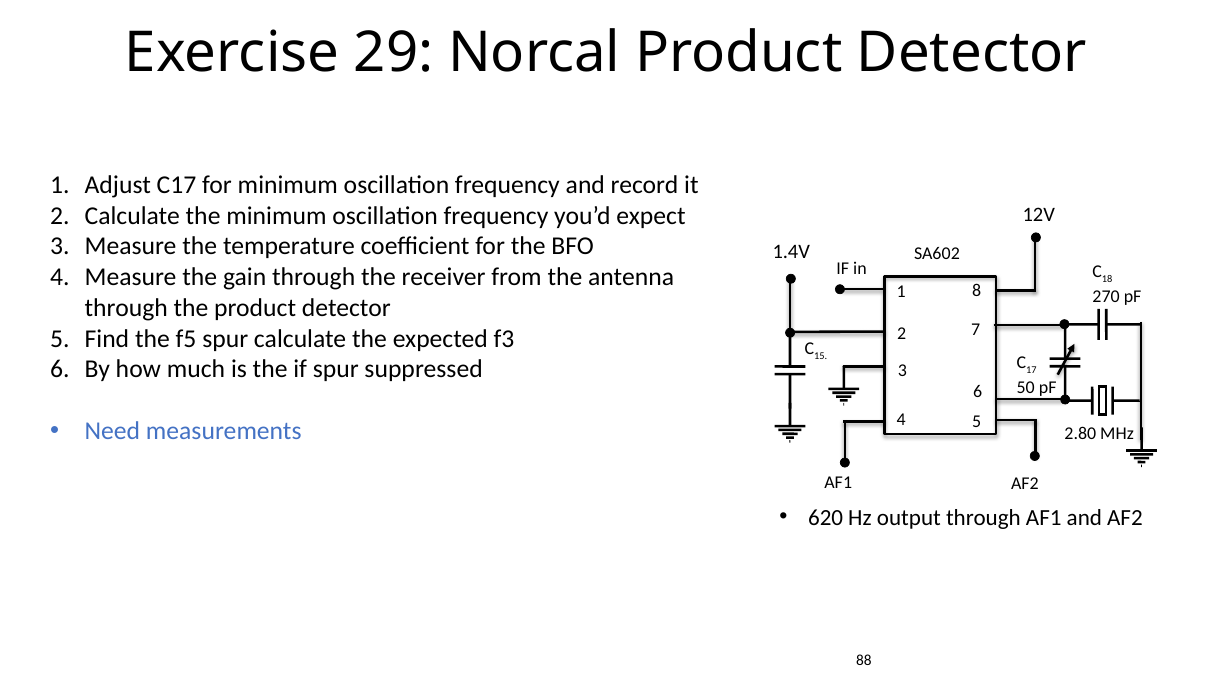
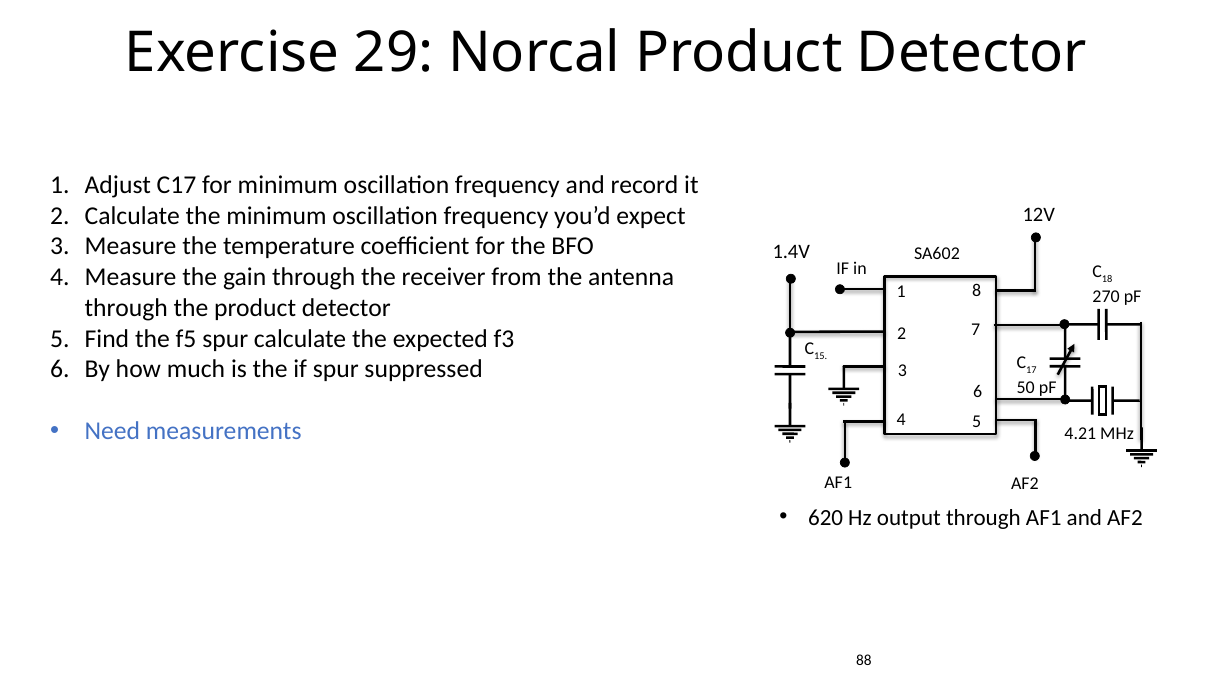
2.80: 2.80 -> 4.21
